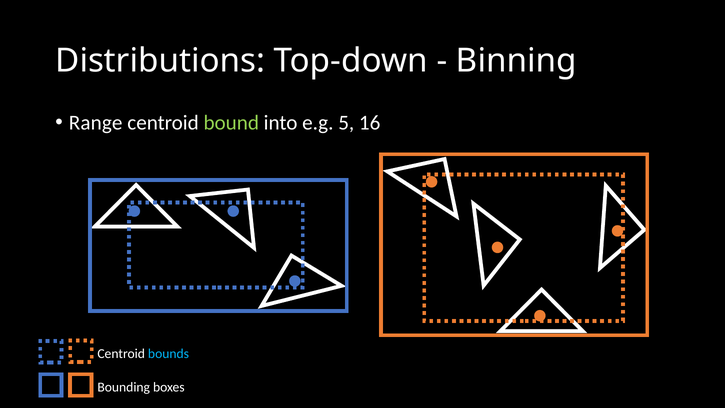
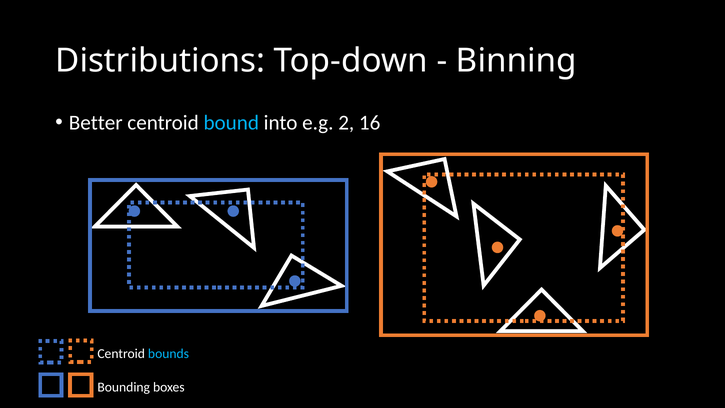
Range: Range -> Better
bound colour: light green -> light blue
5: 5 -> 2
